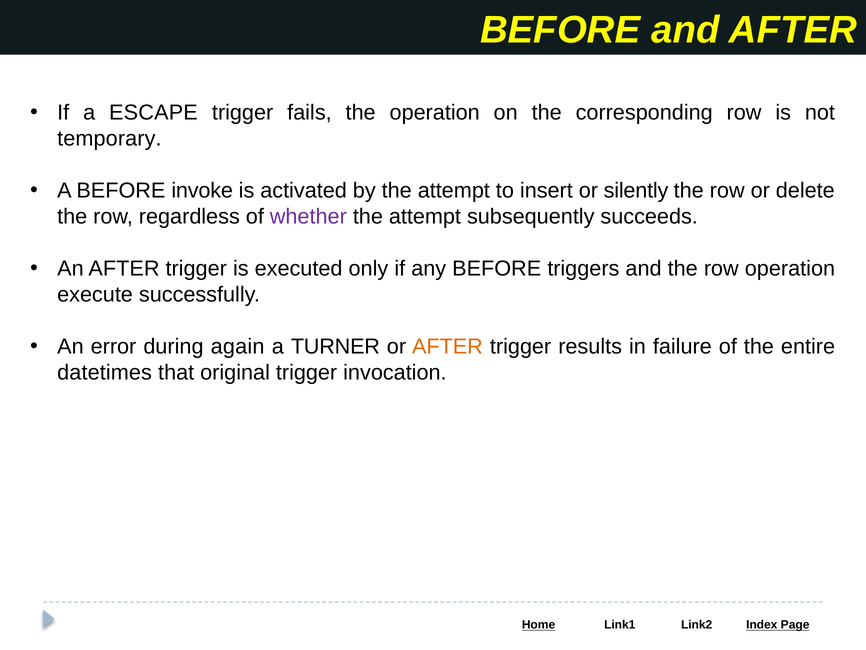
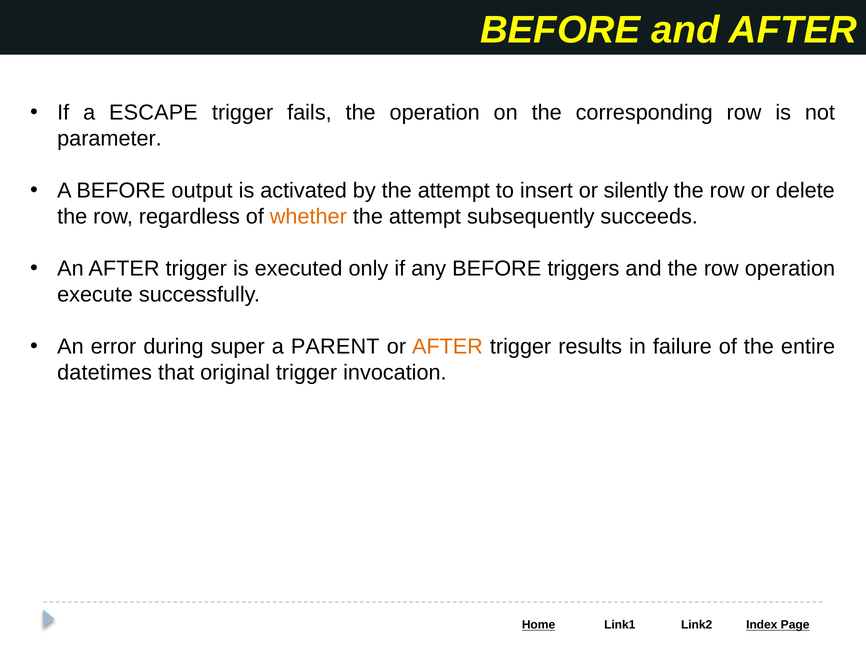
temporary: temporary -> parameter
invoke: invoke -> output
whether colour: purple -> orange
again: again -> super
TURNER: TURNER -> PARENT
